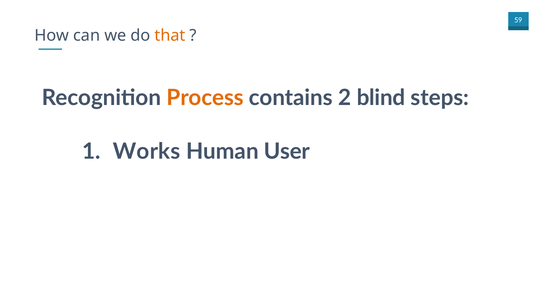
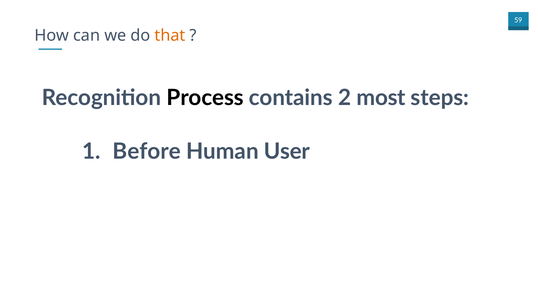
Process colour: orange -> black
blind: blind -> most
Works: Works -> Before
